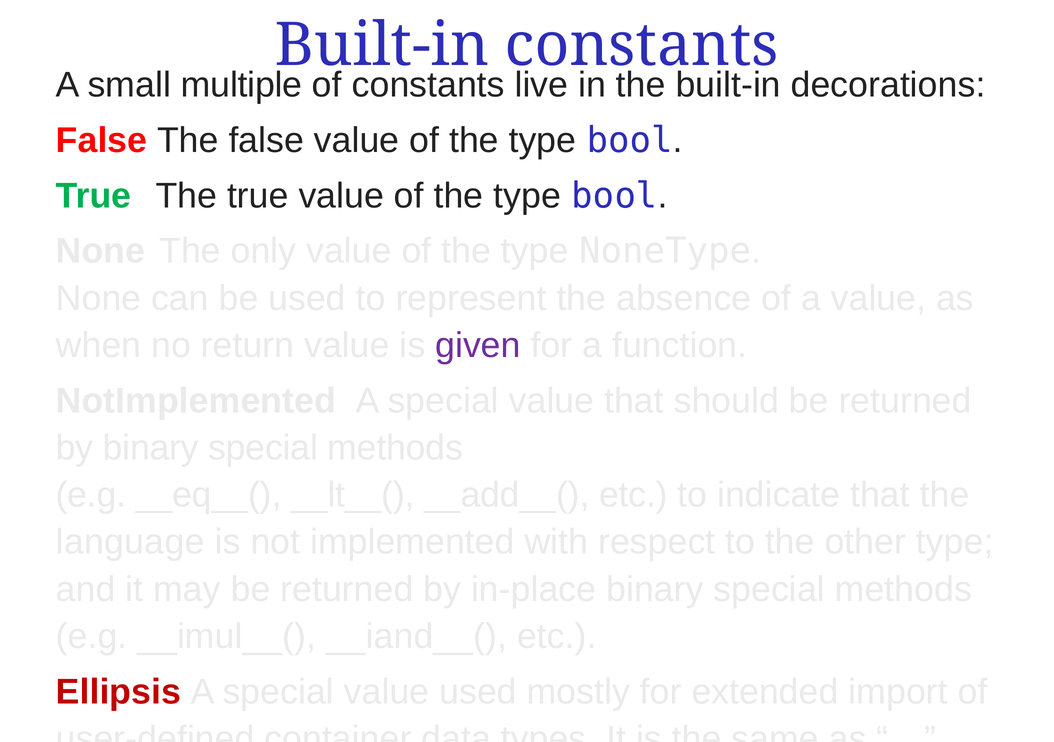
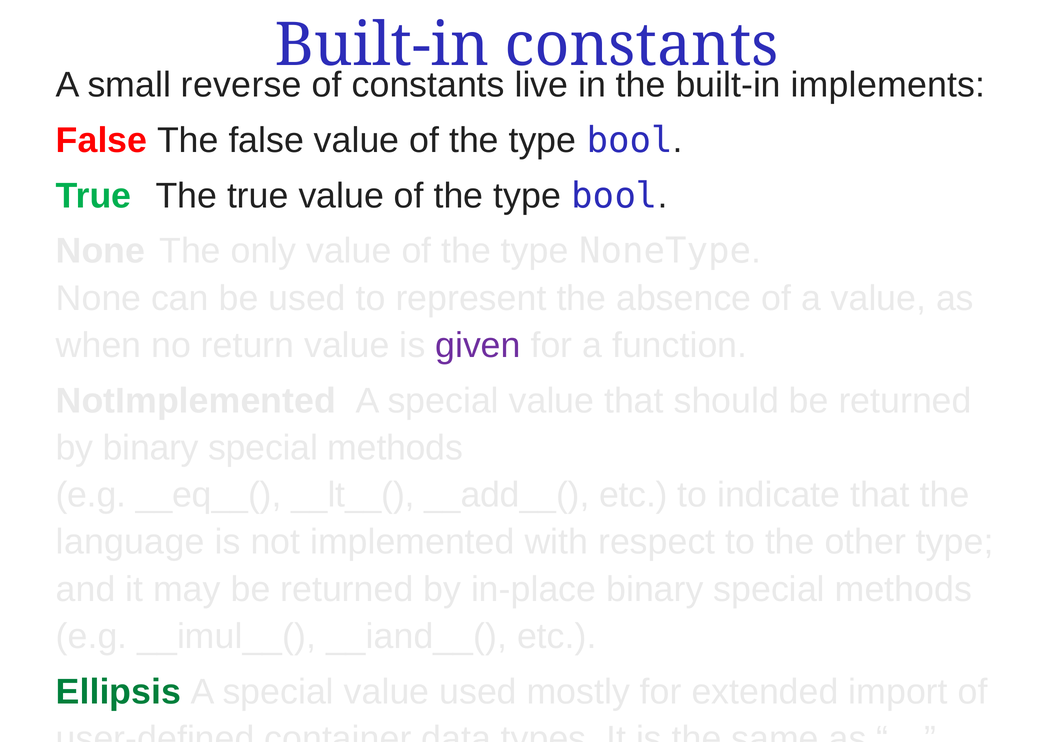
multiple: multiple -> reverse
decorations: decorations -> implements
Ellipsis colour: red -> green
